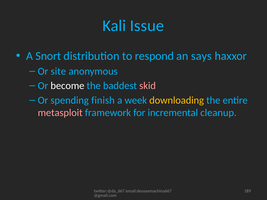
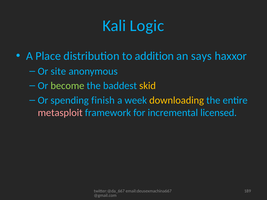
Issue: Issue -> Logic
Snort: Snort -> Place
respond: respond -> addition
become colour: white -> light green
skid colour: pink -> yellow
cleanup: cleanup -> licensed
